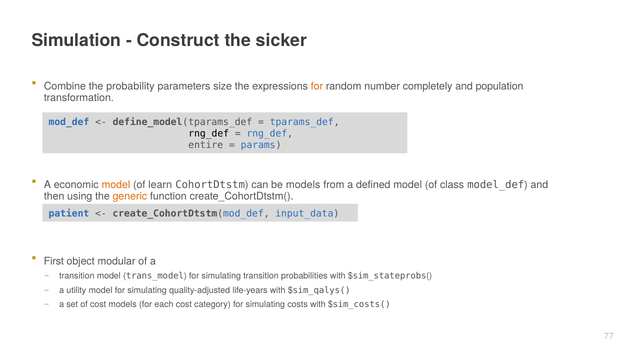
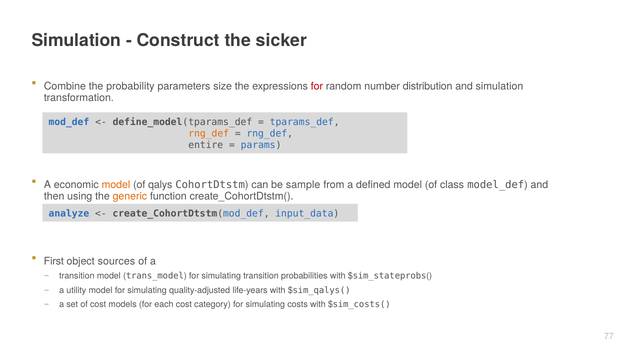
for at (317, 86) colour: orange -> red
completely: completely -> distribution
and population: population -> simulation
rng_def at (209, 133) colour: black -> orange
learn: learn -> qalys
be models: models -> sample
patient: patient -> analyze
modular: modular -> sources
